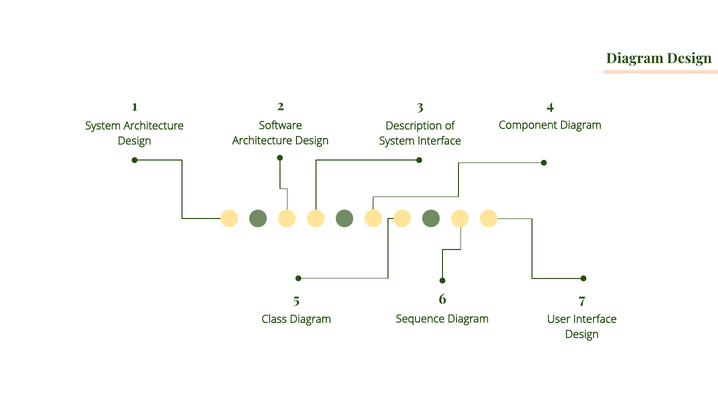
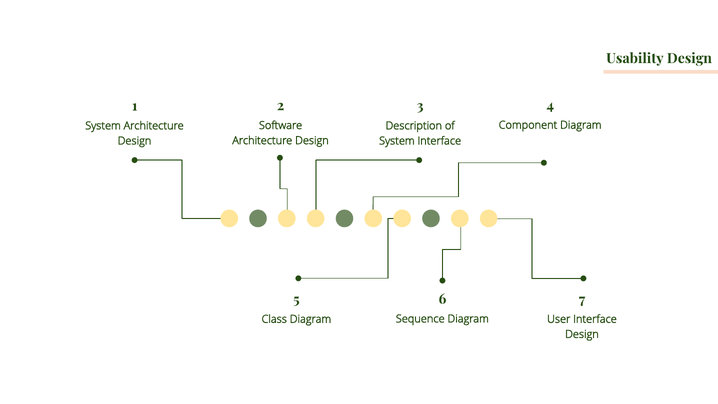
Diagram at (635, 58): Diagram -> Usability
